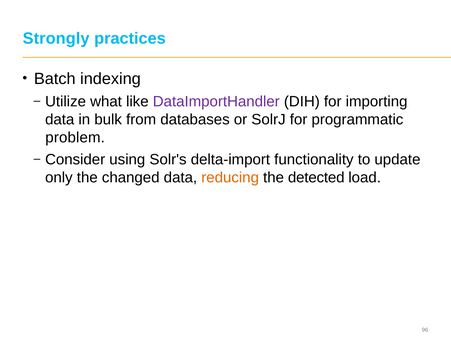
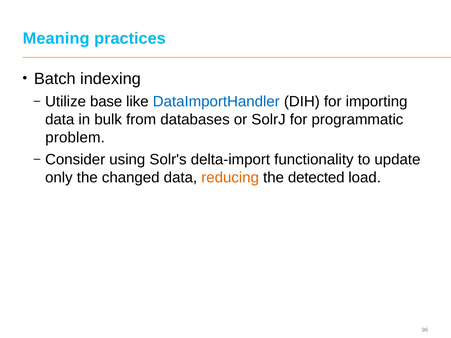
Strongly: Strongly -> Meaning
what: what -> base
DataImportHandler colour: purple -> blue
